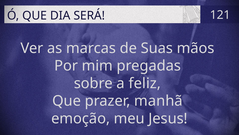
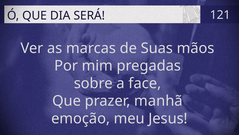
feliz: feliz -> face
